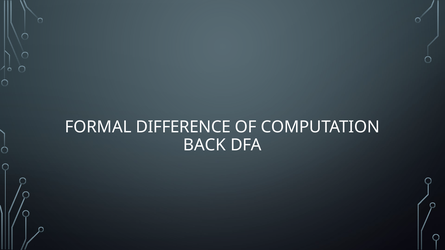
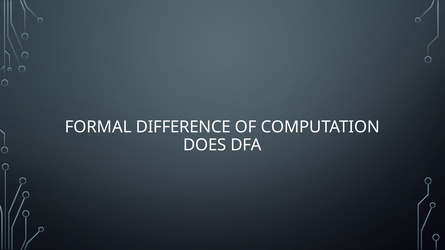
BACK: BACK -> DOES
